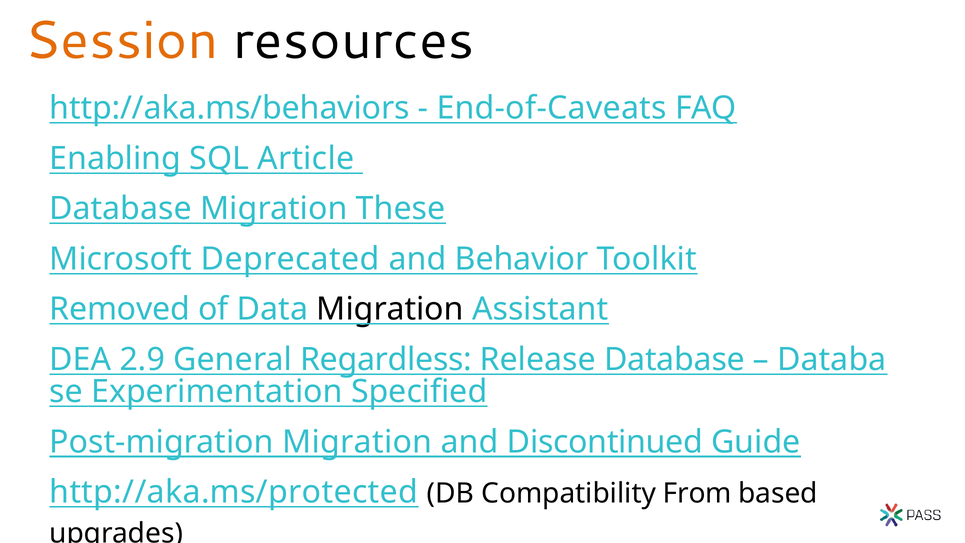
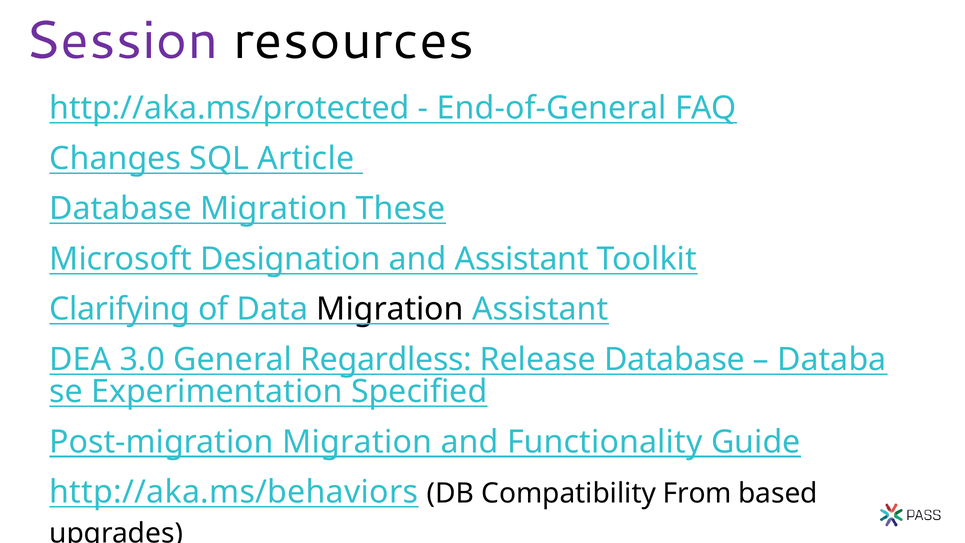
Session colour: orange -> purple
http://aka.ms/behaviors: http://aka.ms/behaviors -> http://aka.ms/protected
End-of-Caveats: End-of-Caveats -> End-of-General
Enabling: Enabling -> Changes
Deprecated: Deprecated -> Designation
and Behavior: Behavior -> Assistant
Removed: Removed -> Clarifying
2.9: 2.9 -> 3.0
Discontinued: Discontinued -> Functionality
http://aka.ms/protected: http://aka.ms/protected -> http://aka.ms/behaviors
